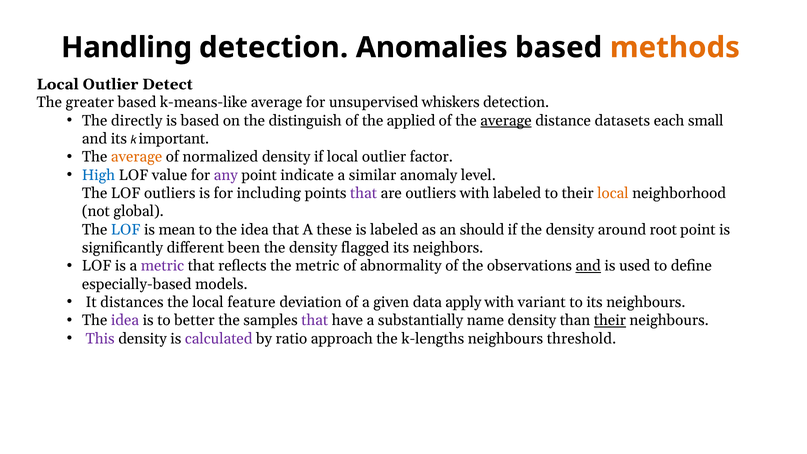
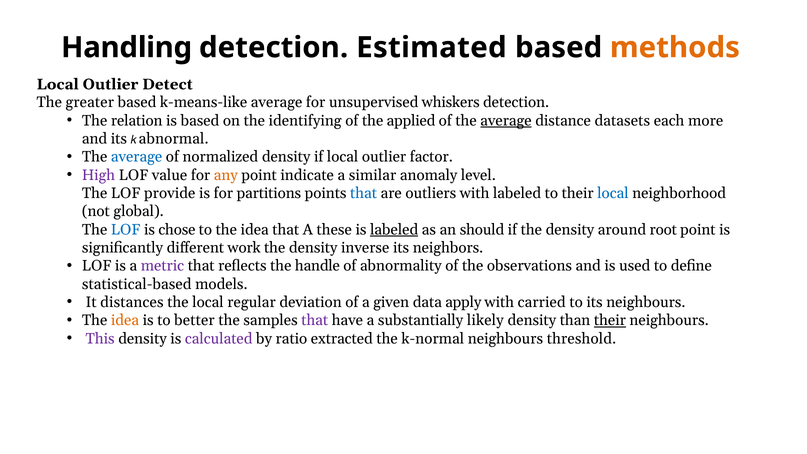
Anomalies: Anomalies -> Estimated
directly: directly -> relation
distinguish: distinguish -> identifying
small: small -> more
important: important -> abnormal
average at (137, 157) colour: orange -> blue
High colour: blue -> purple
any colour: purple -> orange
LOF outliers: outliers -> provide
including: including -> partitions
that at (364, 193) colour: purple -> blue
local at (613, 193) colour: orange -> blue
mean: mean -> chose
labeled at (394, 230) underline: none -> present
been: been -> work
flagged: flagged -> inverse
the metric: metric -> handle
and at (588, 266) underline: present -> none
especially-based: especially-based -> statistical-based
feature: feature -> regular
variant: variant -> carried
idea at (125, 320) colour: purple -> orange
name: name -> likely
approach: approach -> extracted
k-lengths: k-lengths -> k-normal
